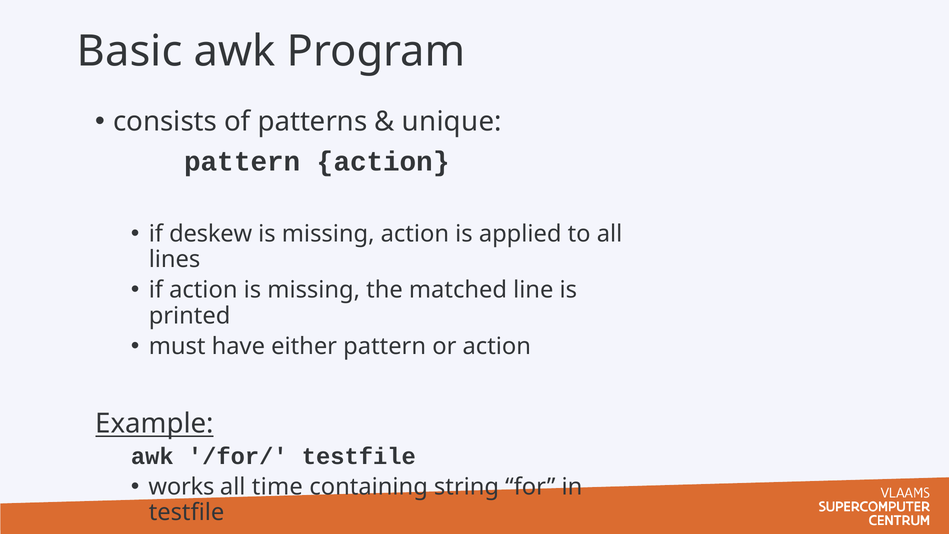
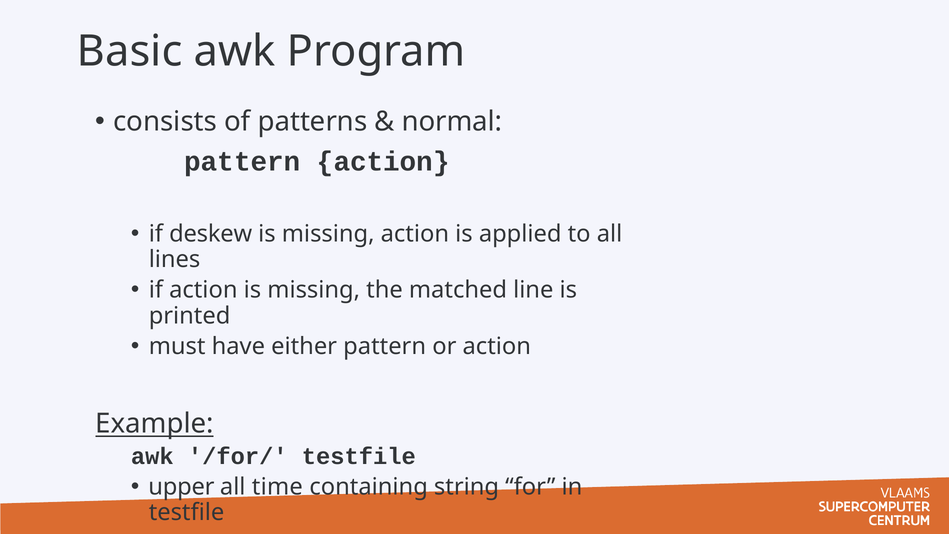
unique: unique -> normal
works: works -> upper
